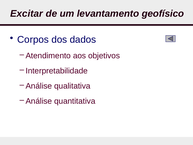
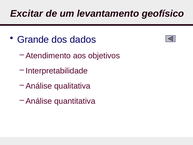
Corpos: Corpos -> Grande
